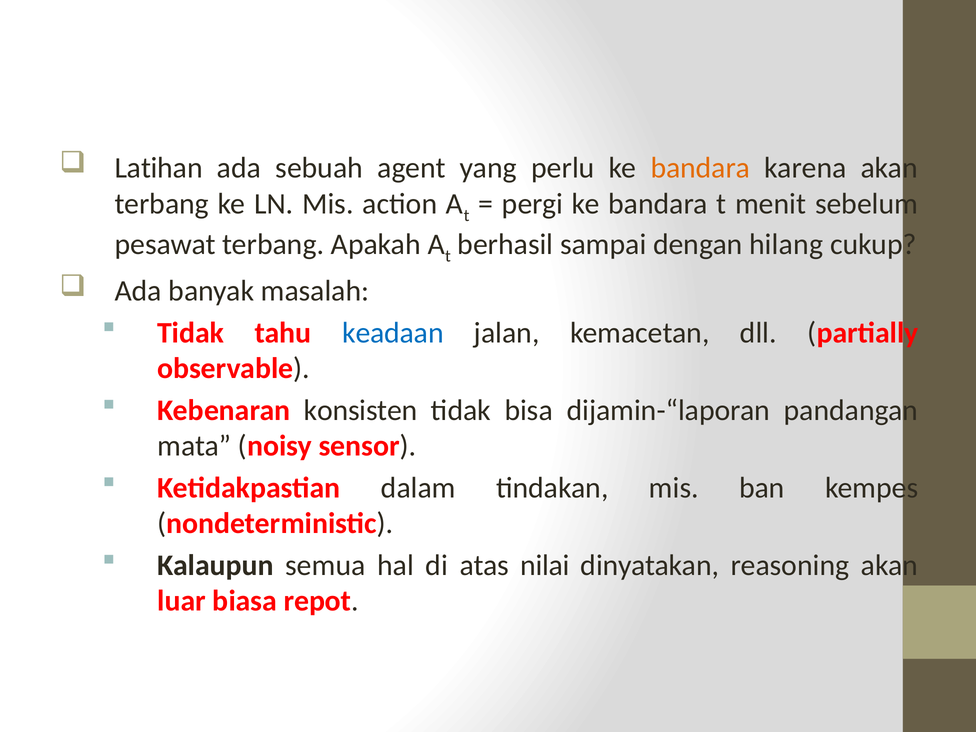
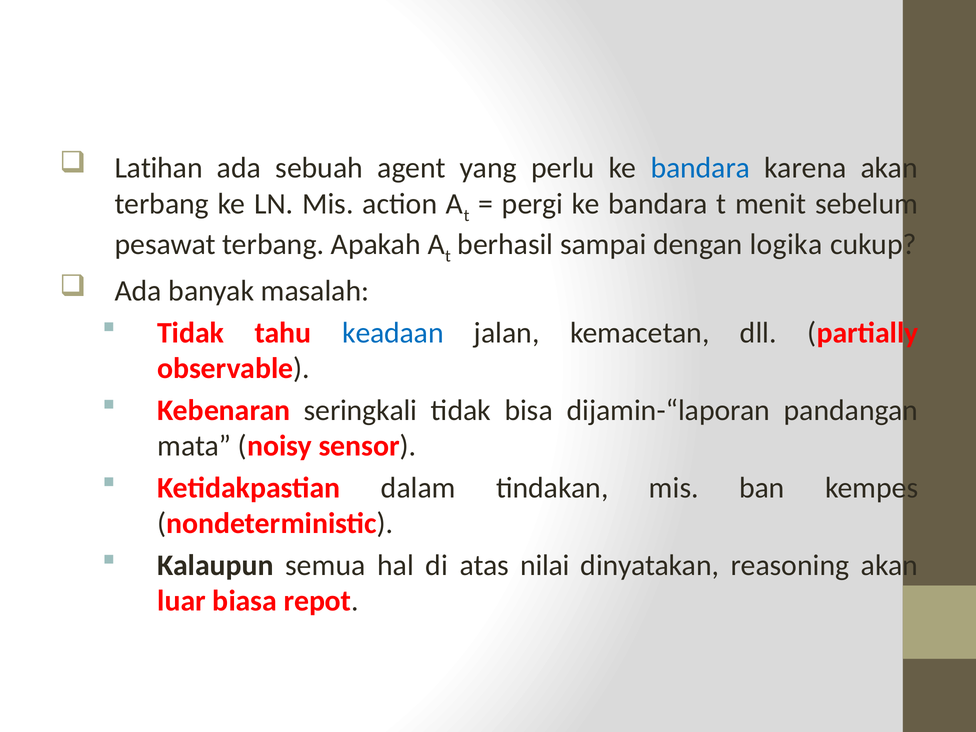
bandara at (700, 168) colour: orange -> blue
hilang: hilang -> logika
konsisten: konsisten -> seringkali
